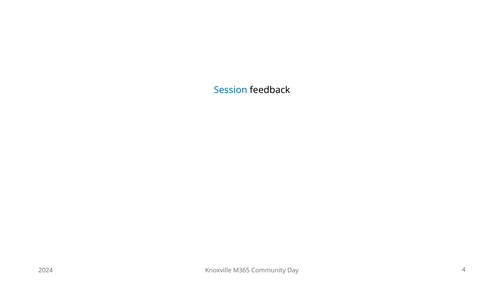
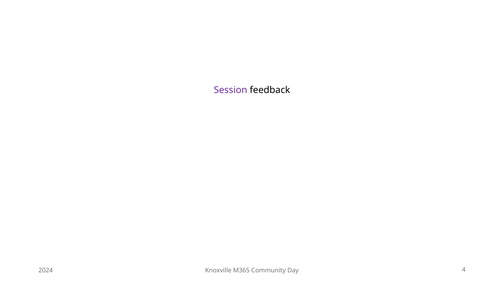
Session colour: blue -> purple
